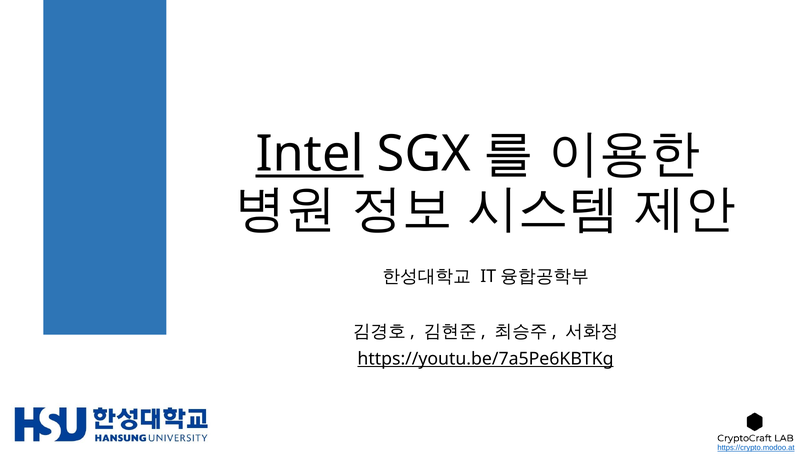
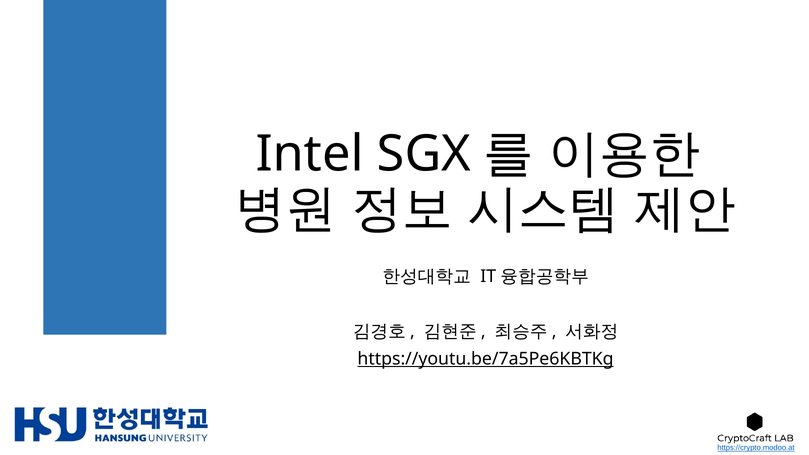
Intel underline: present -> none
